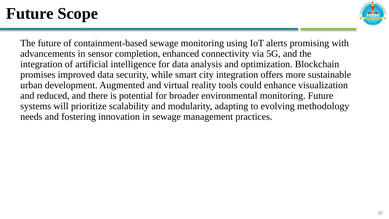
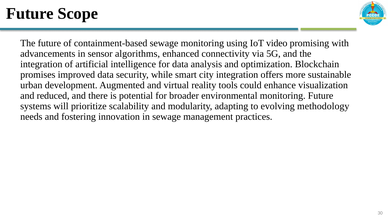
alerts: alerts -> video
completion: completion -> algorithms
